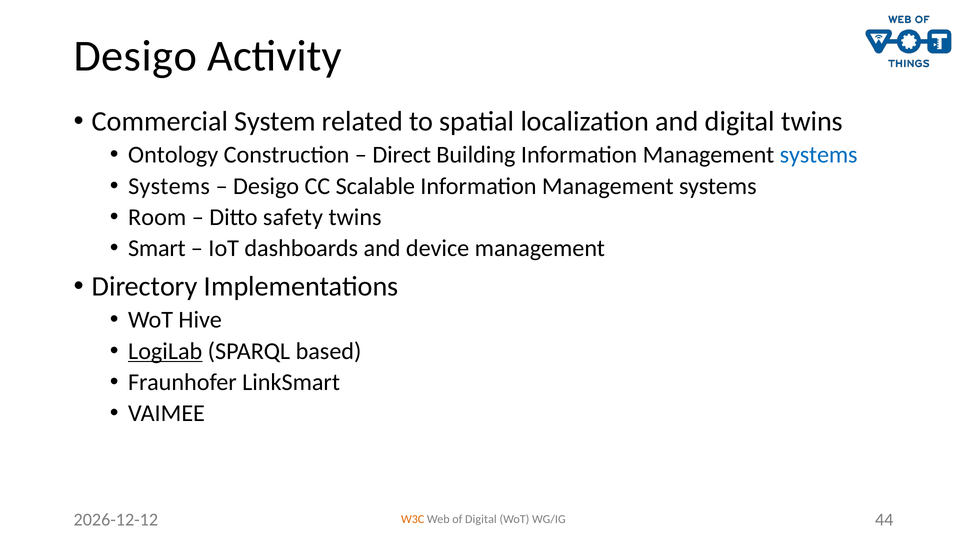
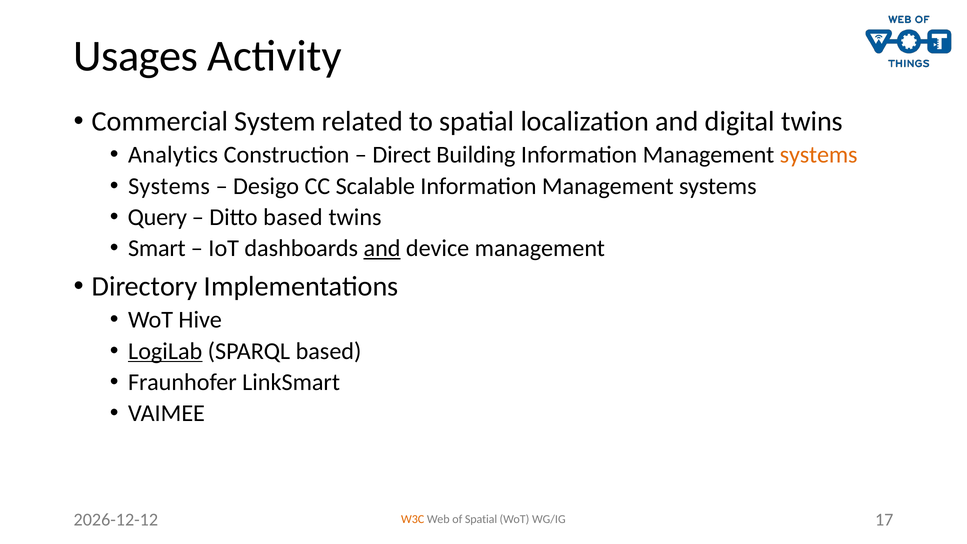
Desigo at (135, 56): Desigo -> Usages
Ontology: Ontology -> Analytics
systems at (819, 155) colour: blue -> orange
Room: Room -> Query
Ditto safety: safety -> based
and at (382, 248) underline: none -> present
of Digital: Digital -> Spatial
44: 44 -> 17
